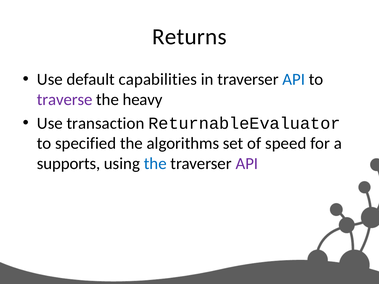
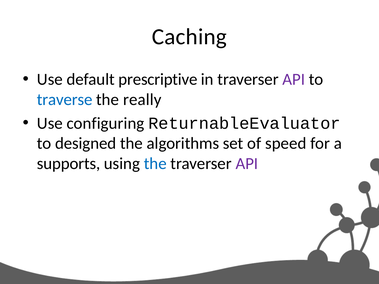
Returns: Returns -> Caching
capabilities: capabilities -> prescriptive
API at (294, 80) colour: blue -> purple
traverse colour: purple -> blue
heavy: heavy -> really
transaction: transaction -> configuring
specified: specified -> designed
